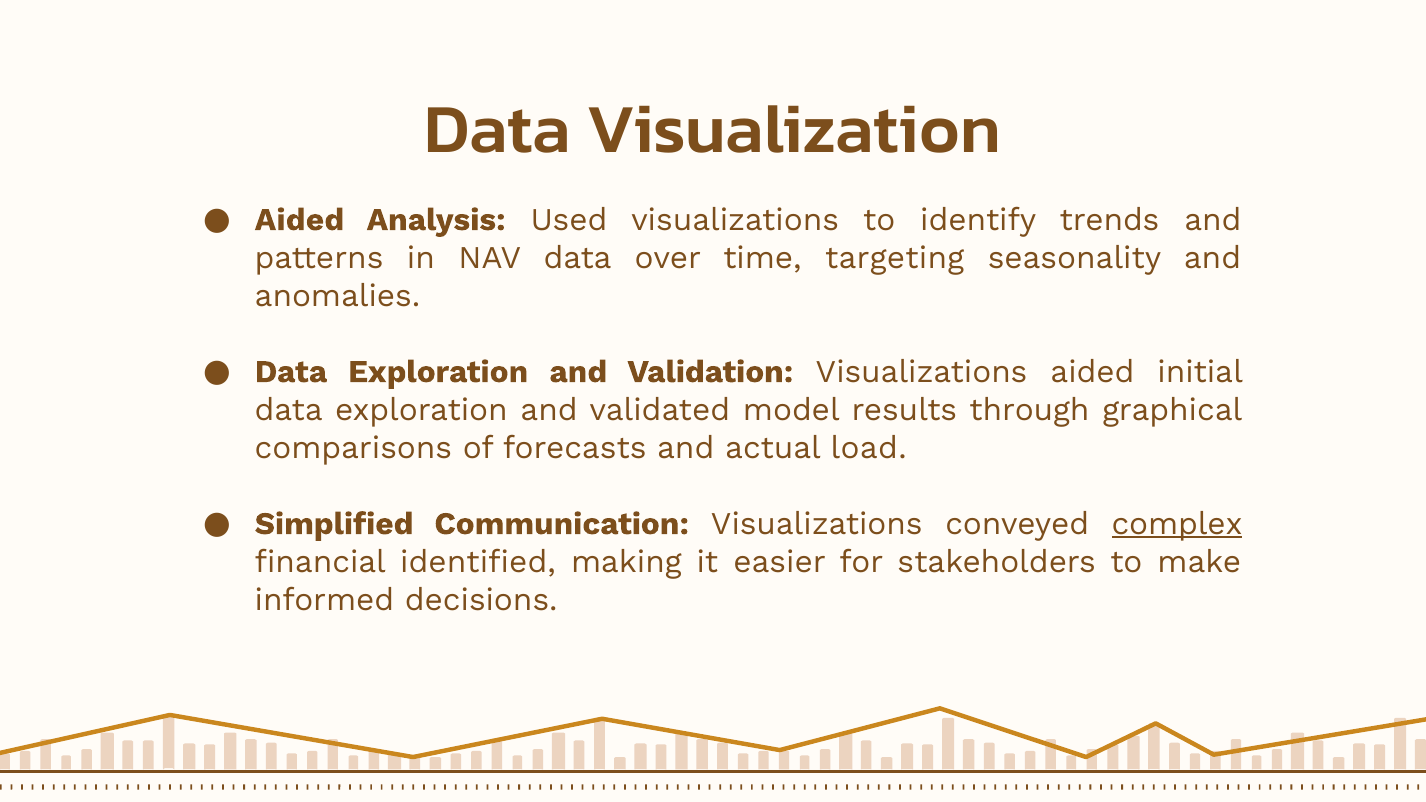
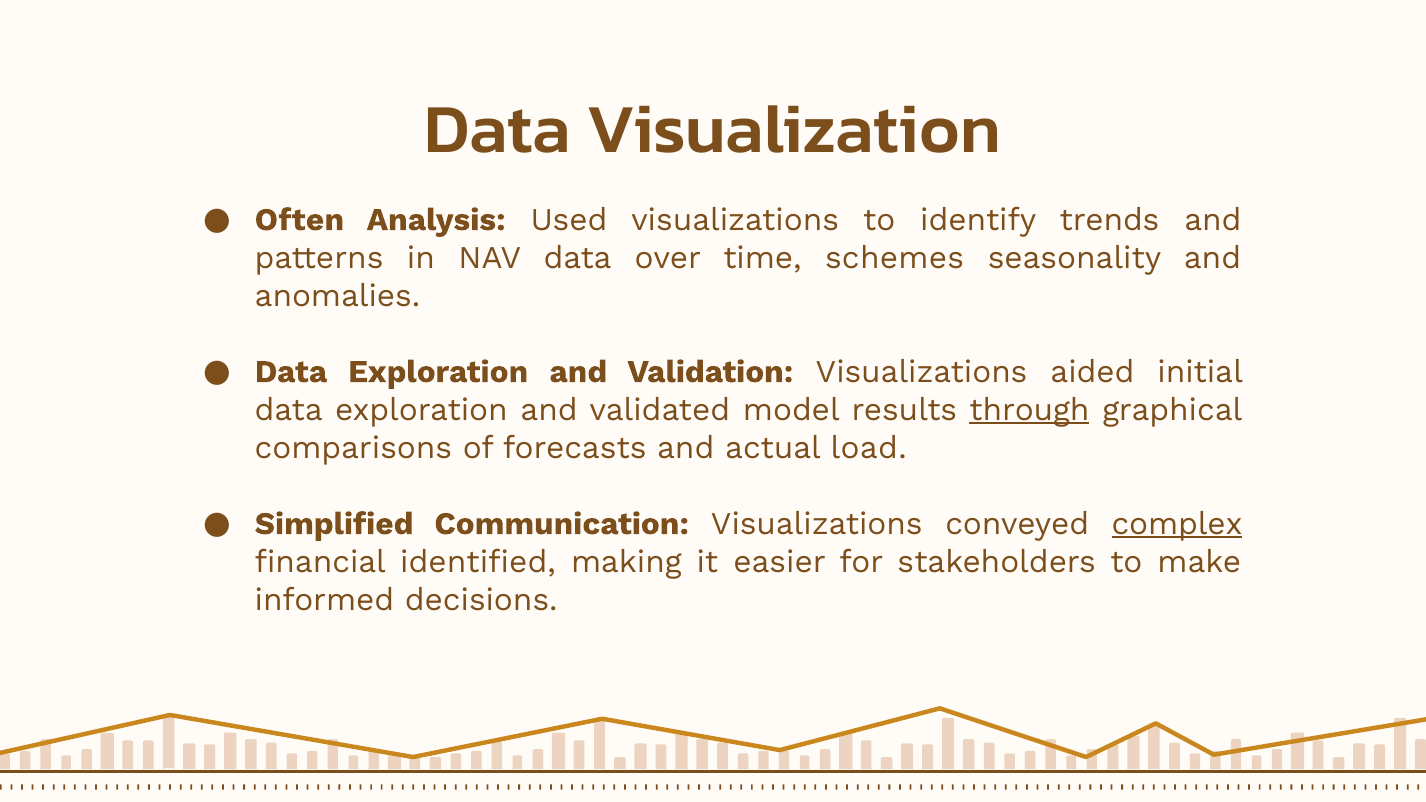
Aided at (299, 220): Aided -> Often
targeting: targeting -> schemes
through underline: none -> present
